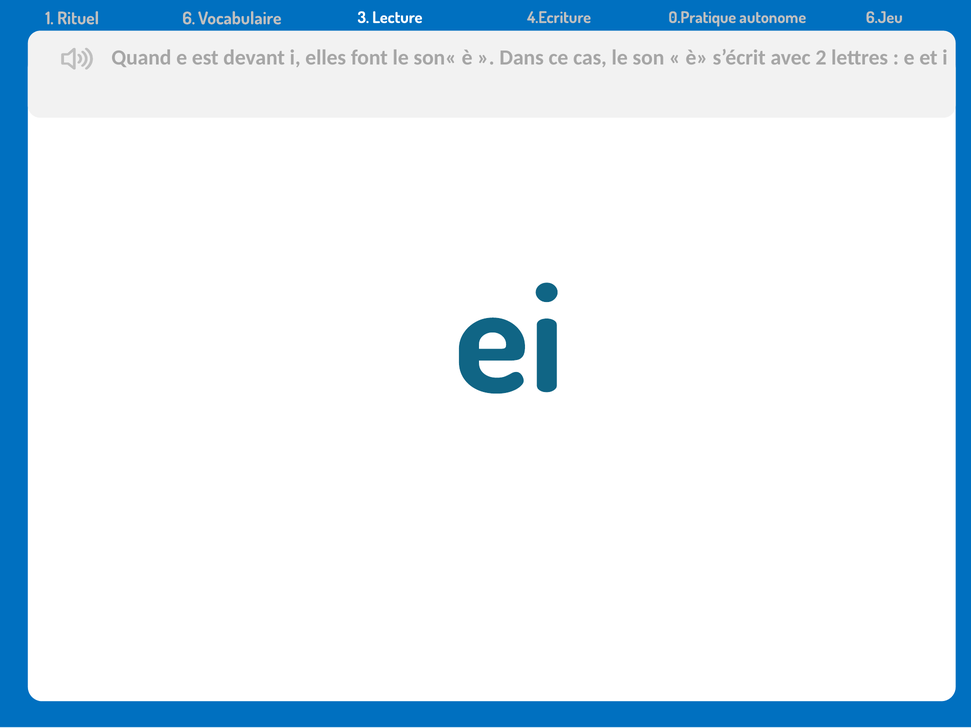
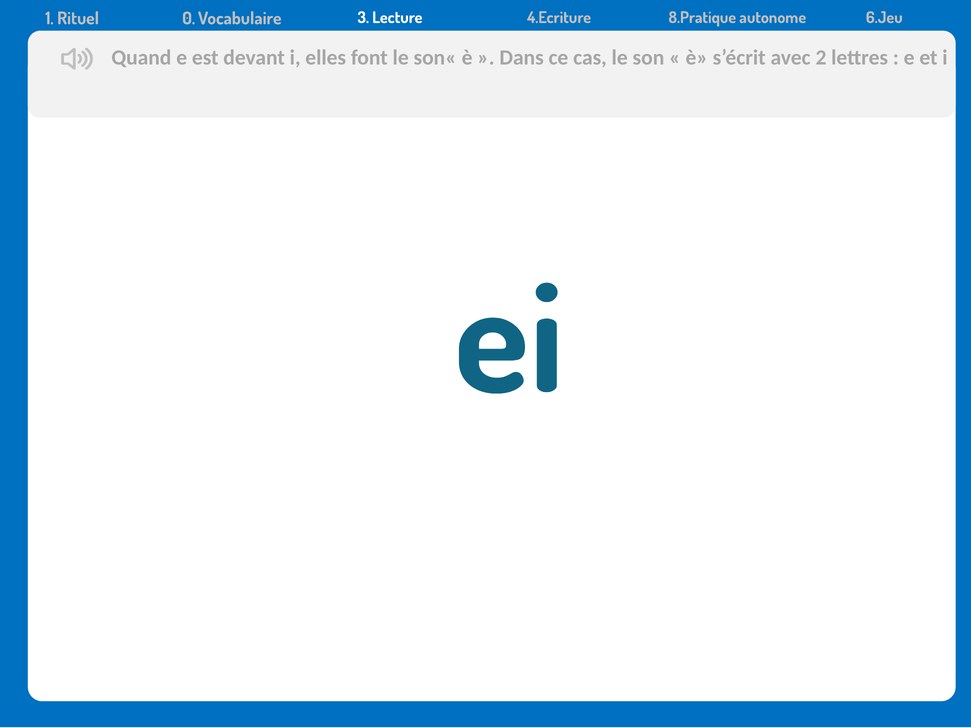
6: 6 -> 0
0.Pratique: 0.Pratique -> 8.Pratique
